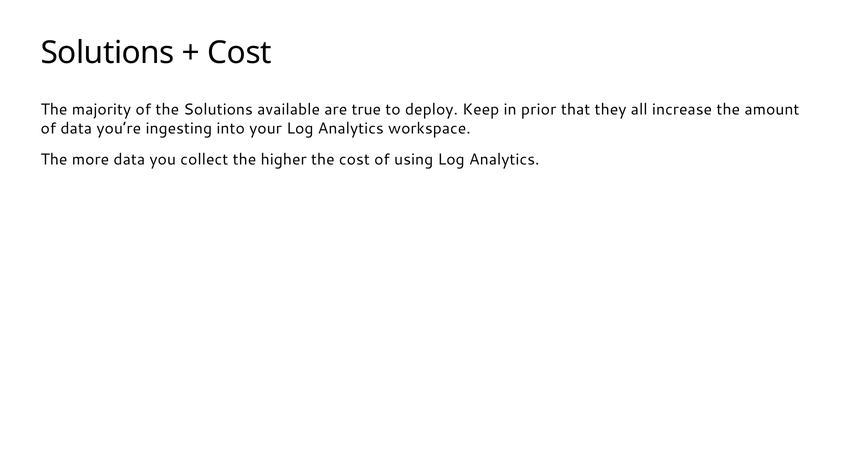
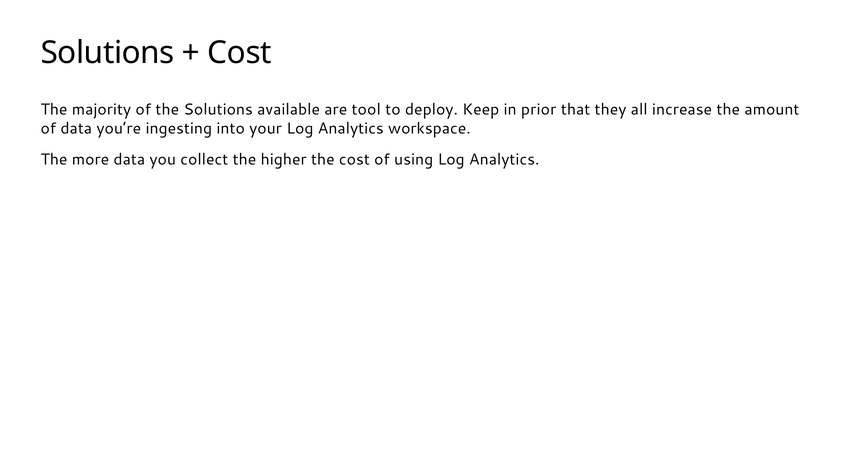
true: true -> tool
